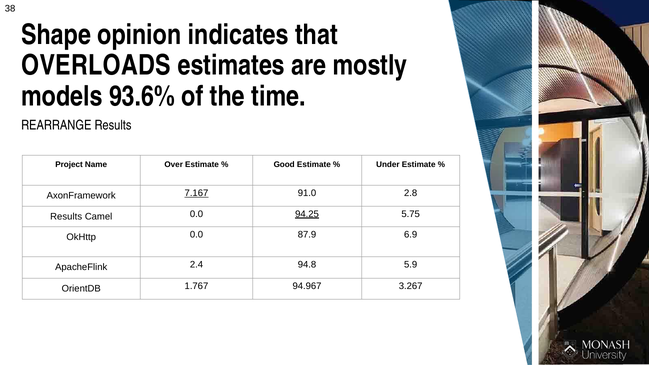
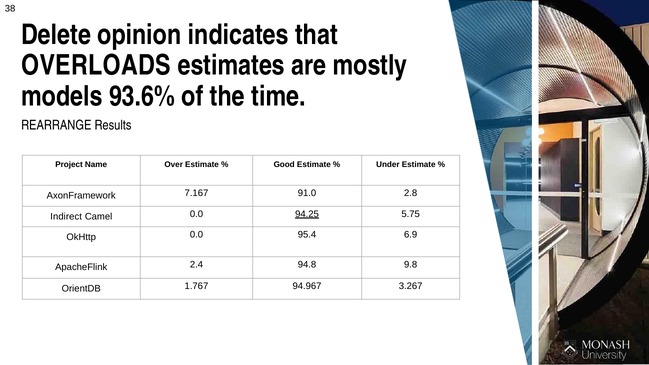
Shape: Shape -> Delete
7.167 underline: present -> none
Results at (66, 217): Results -> Indirect
87.9: 87.9 -> 95.4
5.9: 5.9 -> 9.8
